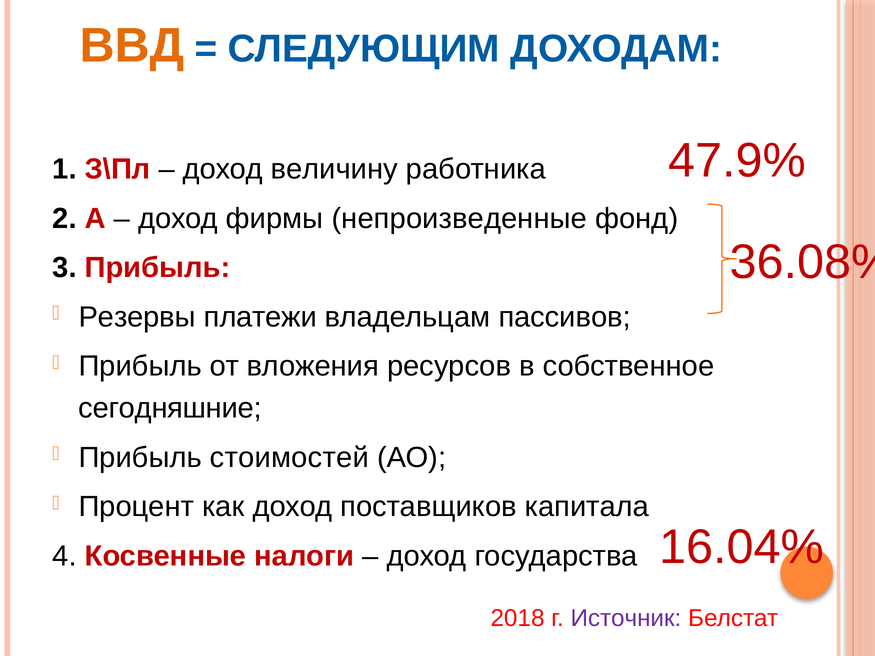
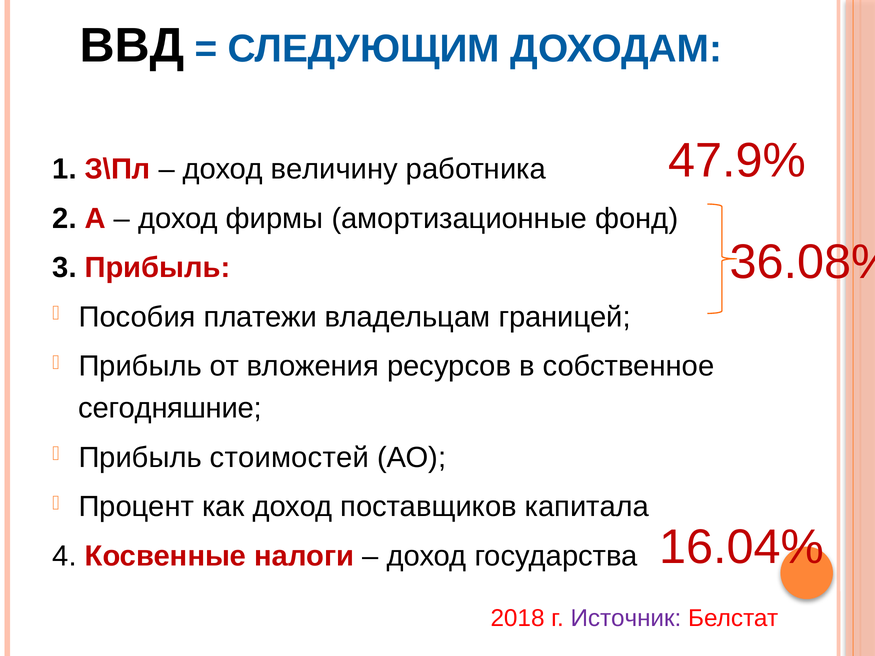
ВВД colour: orange -> black
непроизведенные: непроизведенные -> амортизационные
Резервы: Резервы -> Пособия
пассивов: пассивов -> границей
